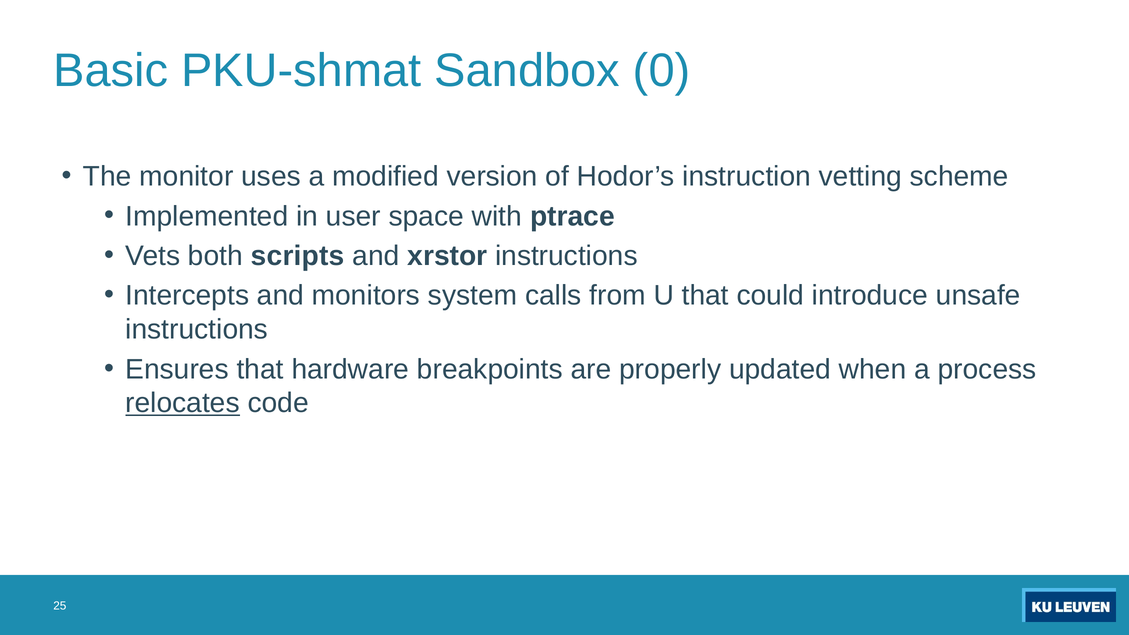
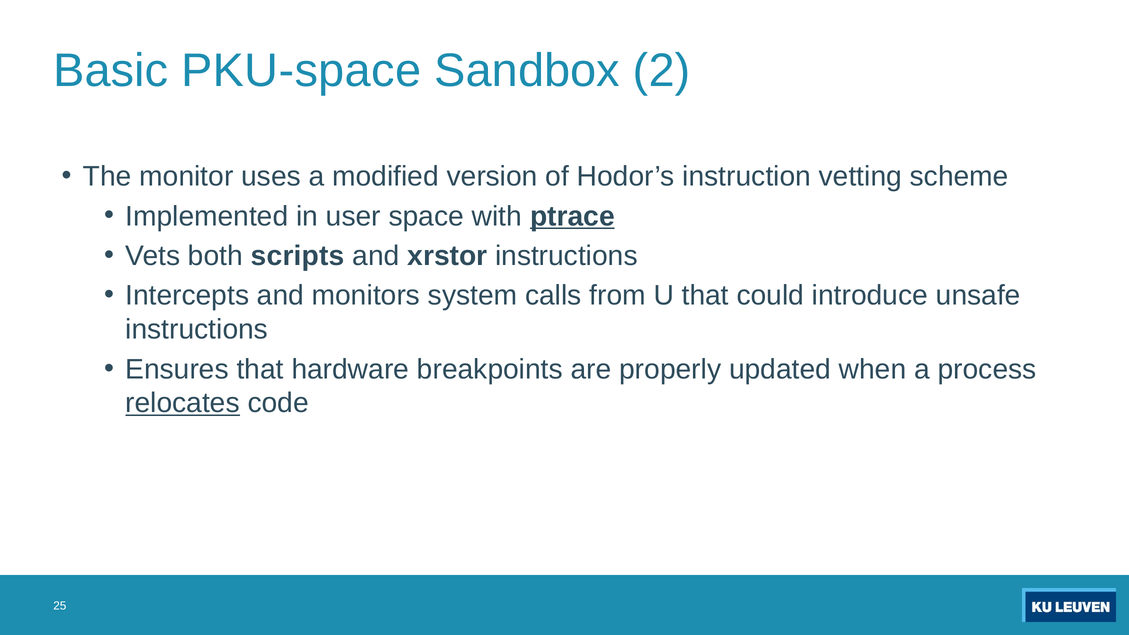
PKU-shmat: PKU-shmat -> PKU-space
0: 0 -> 2
ptrace underline: none -> present
